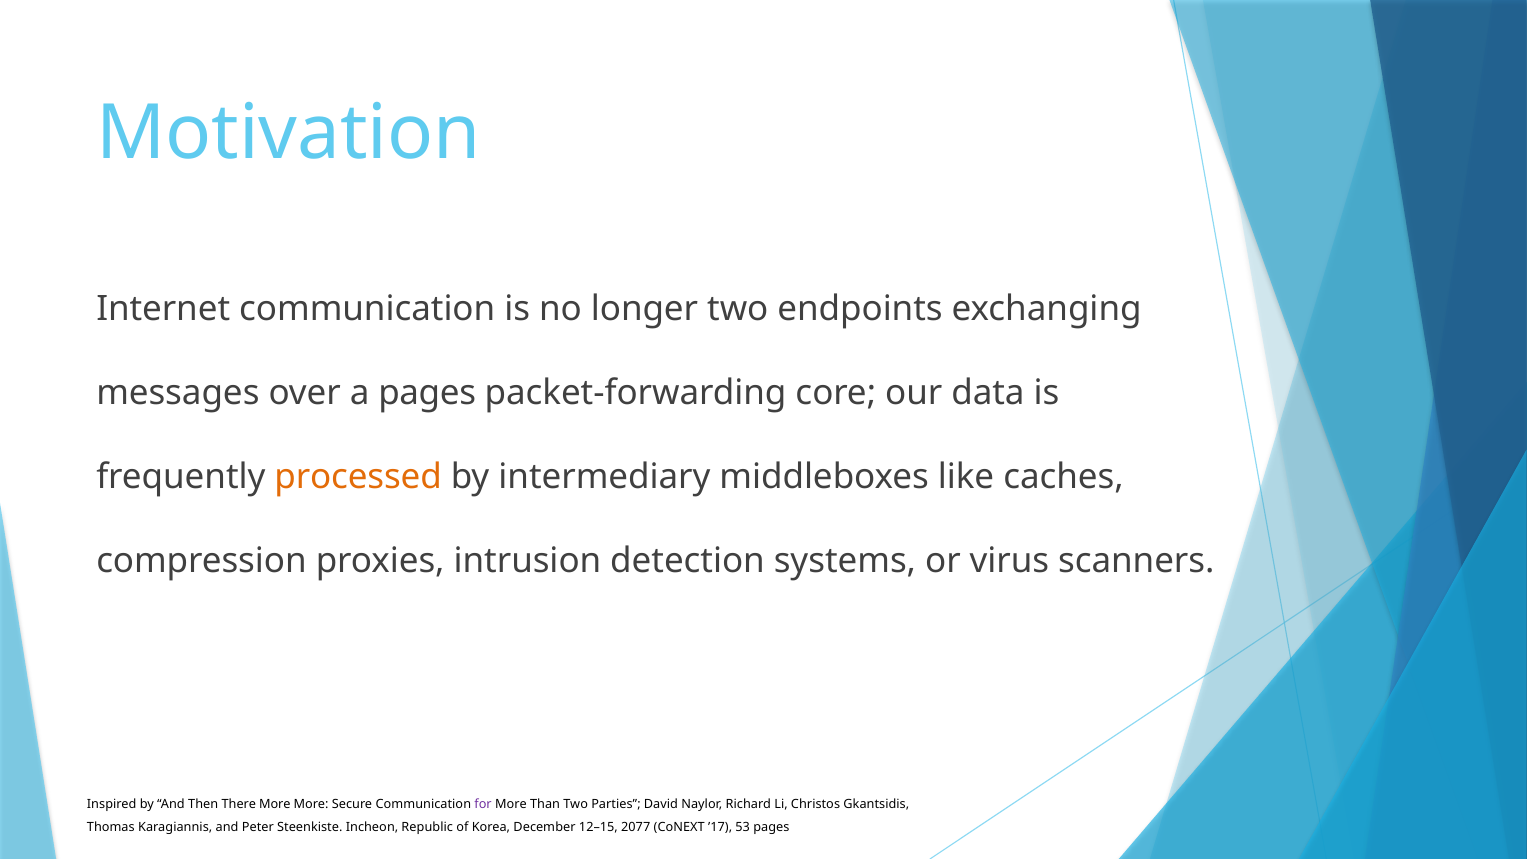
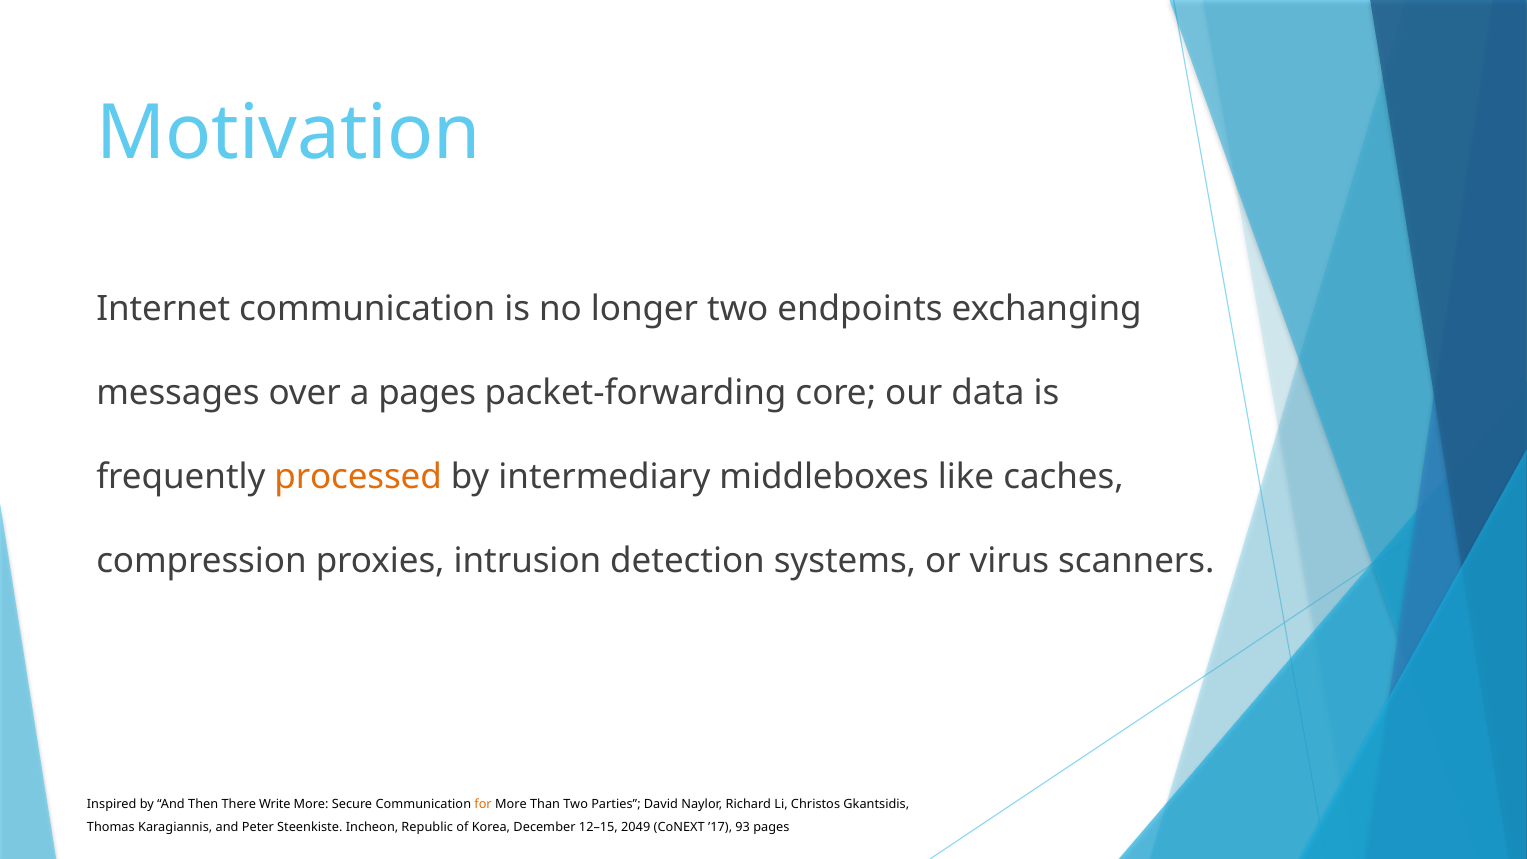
There More: More -> Write
for colour: purple -> orange
2077: 2077 -> 2049
53: 53 -> 93
